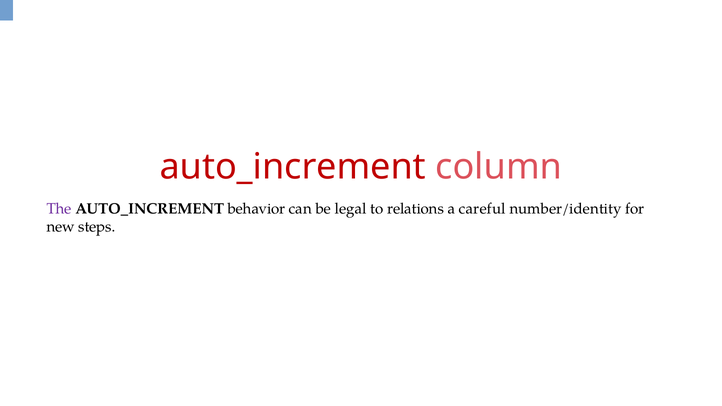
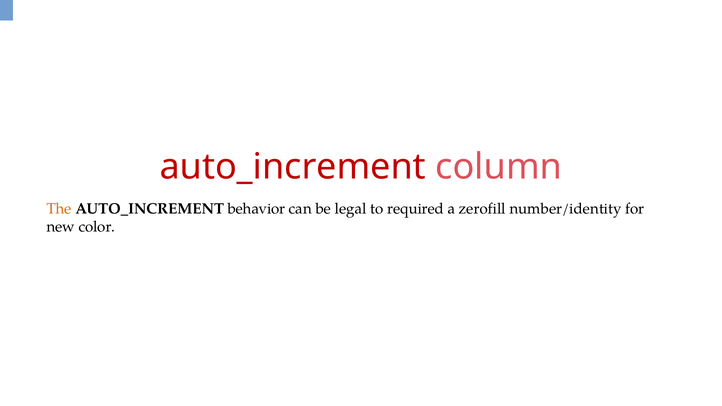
The colour: purple -> orange
relations: relations -> required
careful: careful -> zerofill
steps: steps -> color
